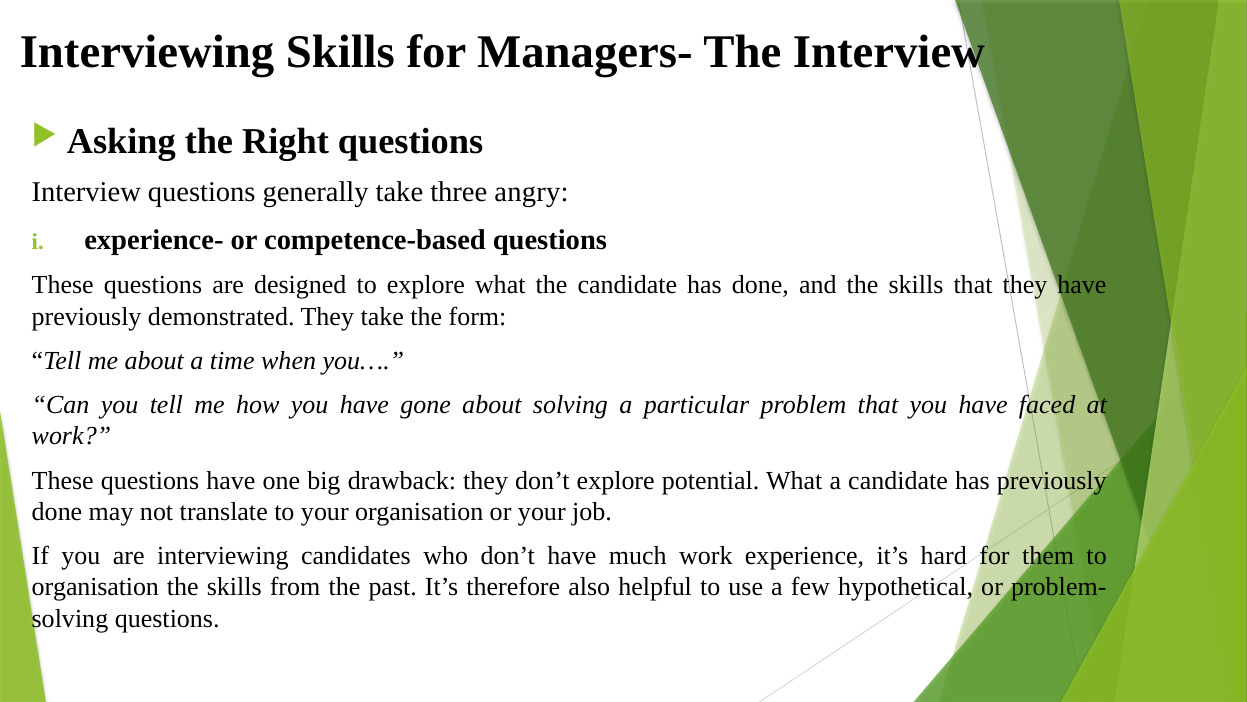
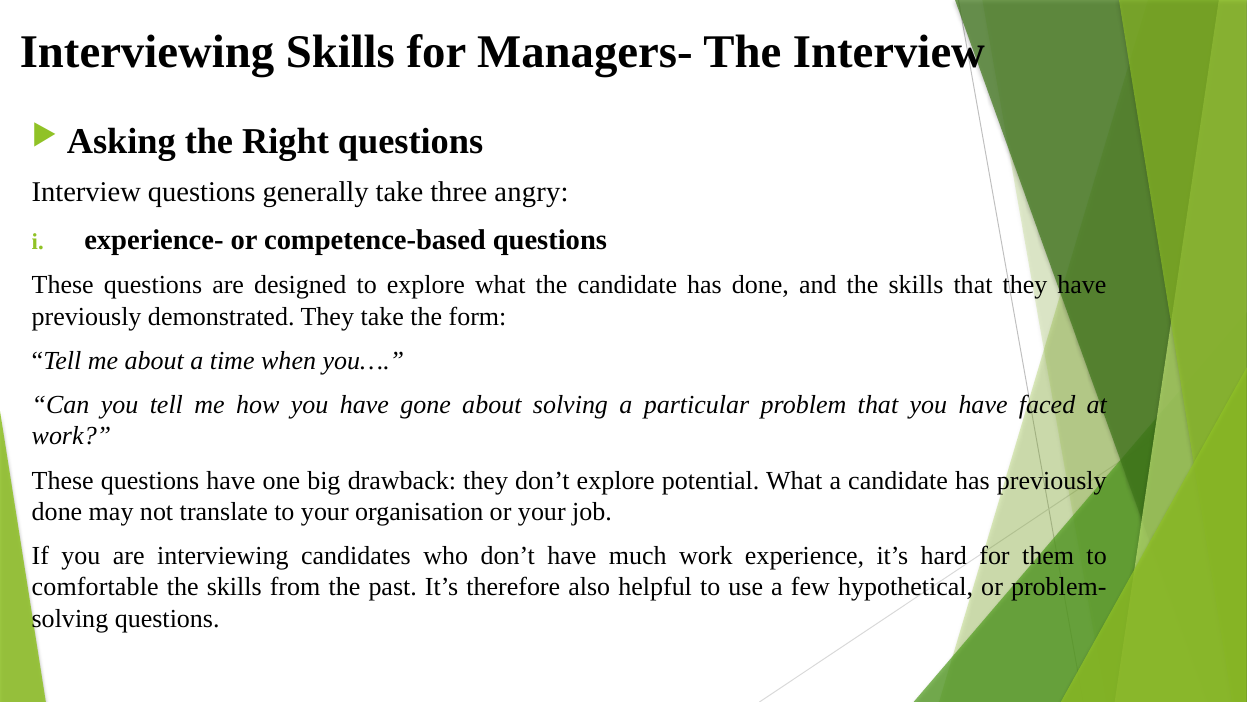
organisation at (95, 587): organisation -> comfortable
